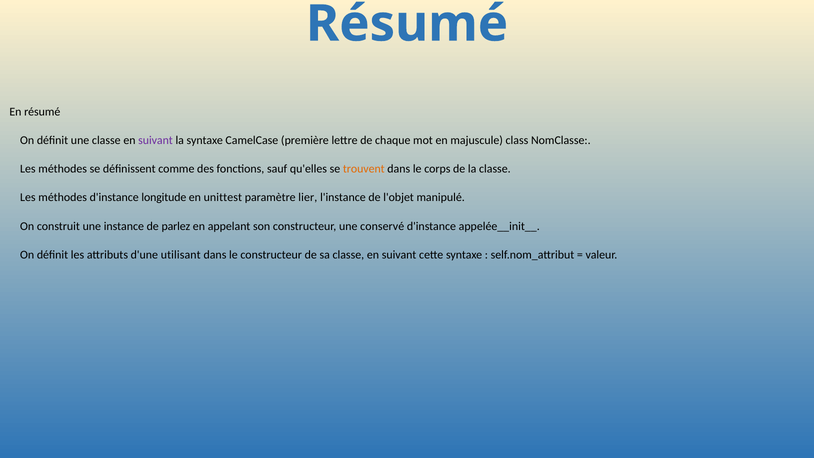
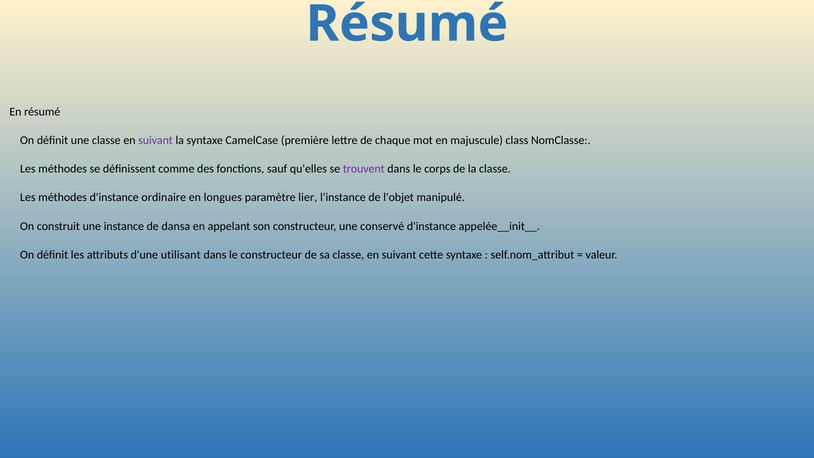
trouvent colour: orange -> purple
longitude: longitude -> ordinaire
unittest: unittest -> longues
parlez: parlez -> dansa
